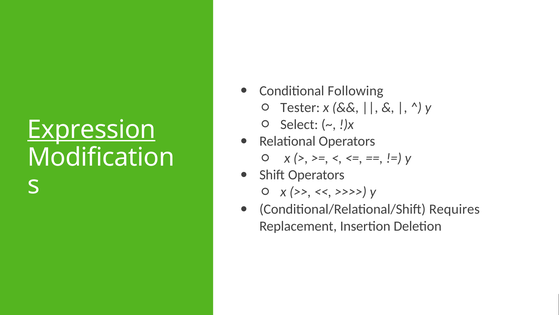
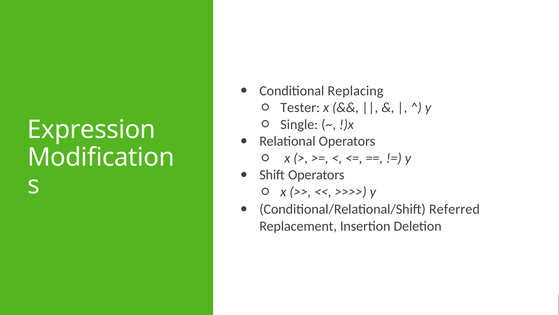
Following: Following -> Replacing
Select: Select -> Single
Expression underline: present -> none
Requires: Requires -> Referred
